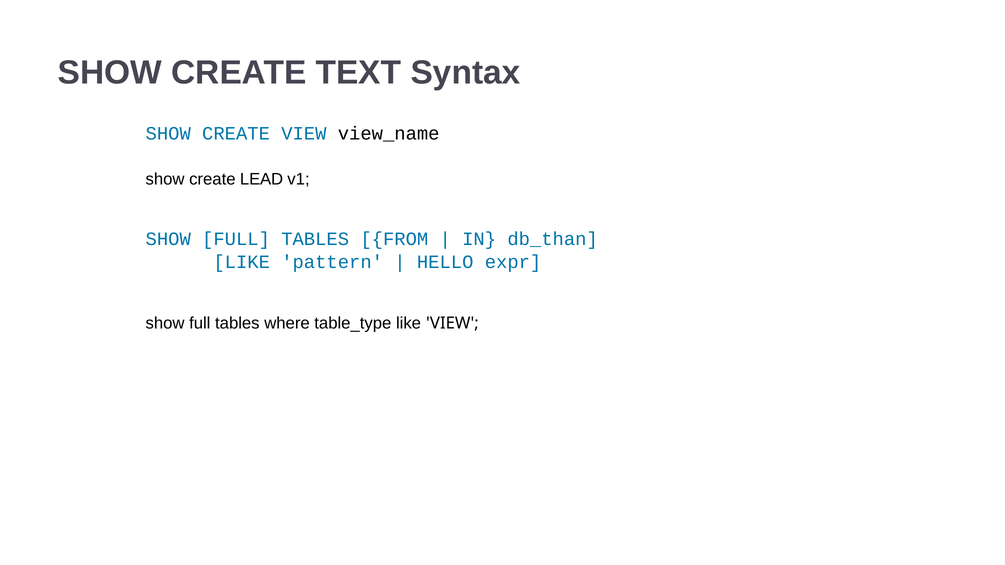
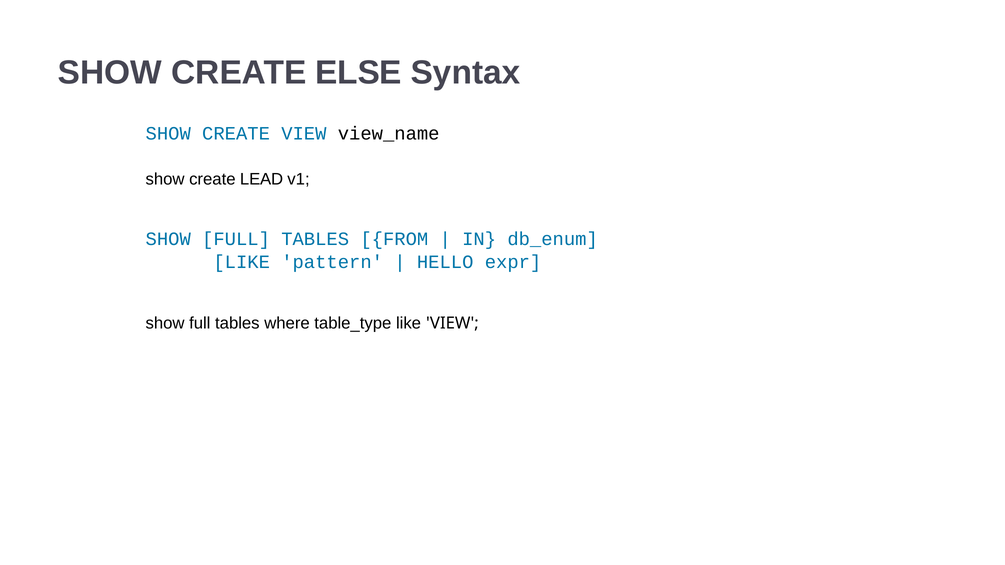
TEXT: TEXT -> ELSE
db_than: db_than -> db_enum
